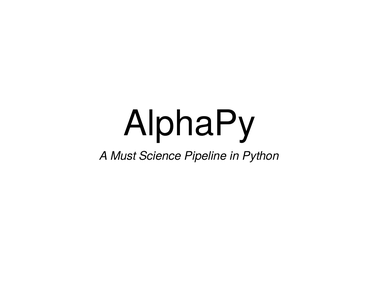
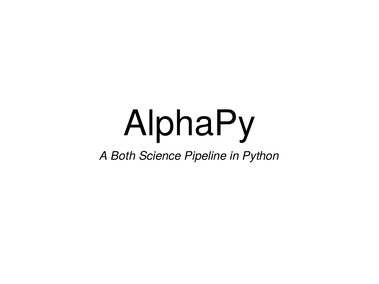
Must: Must -> Both
